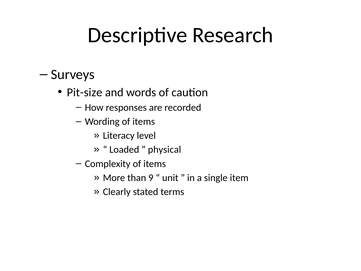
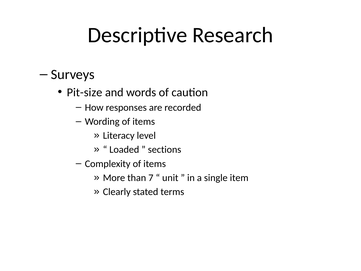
physical: physical -> sections
9: 9 -> 7
